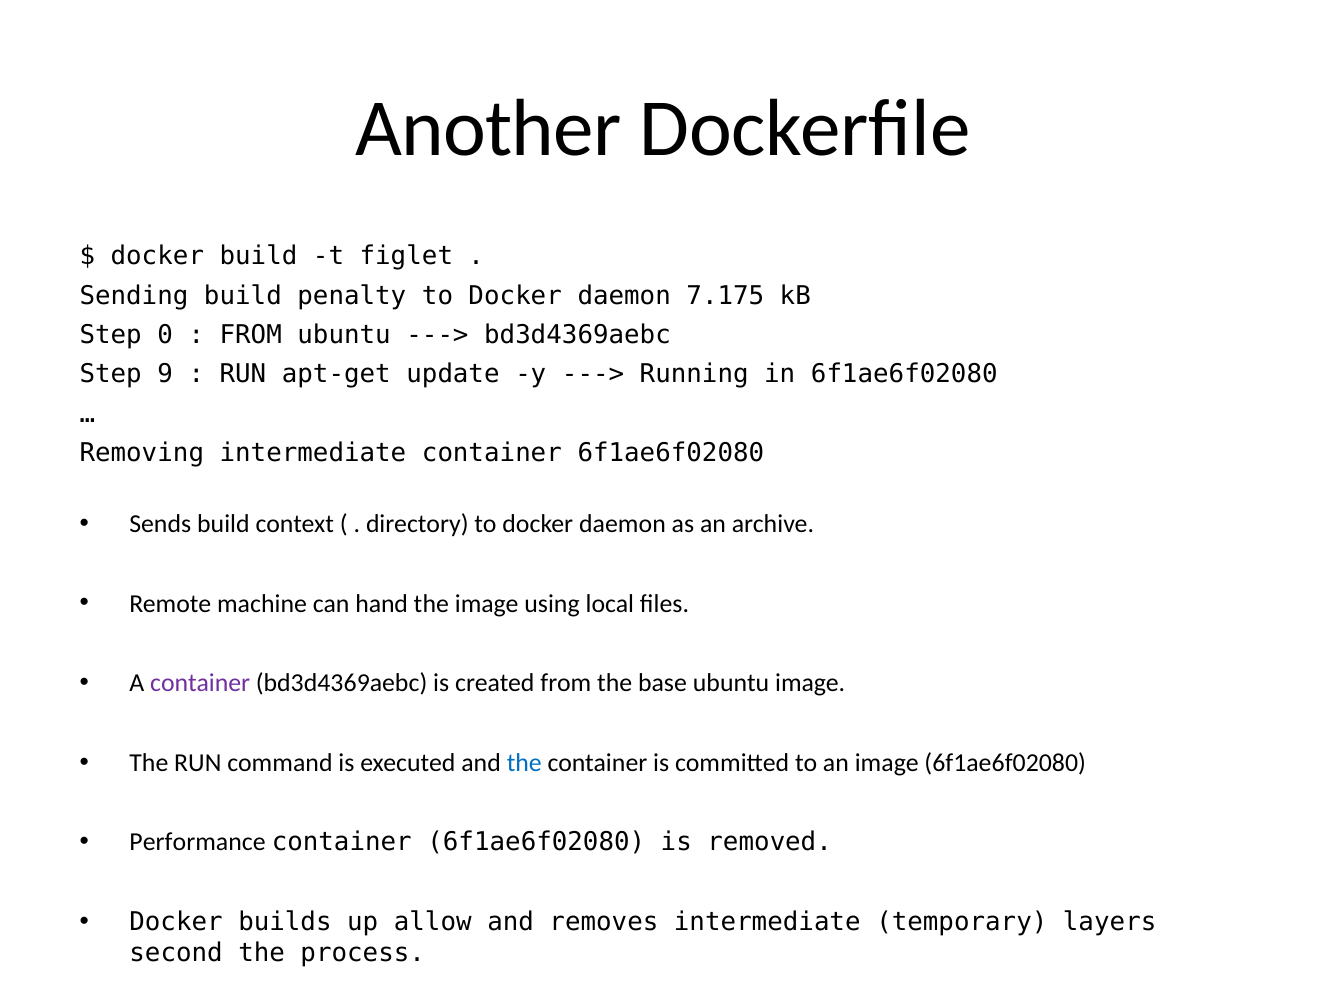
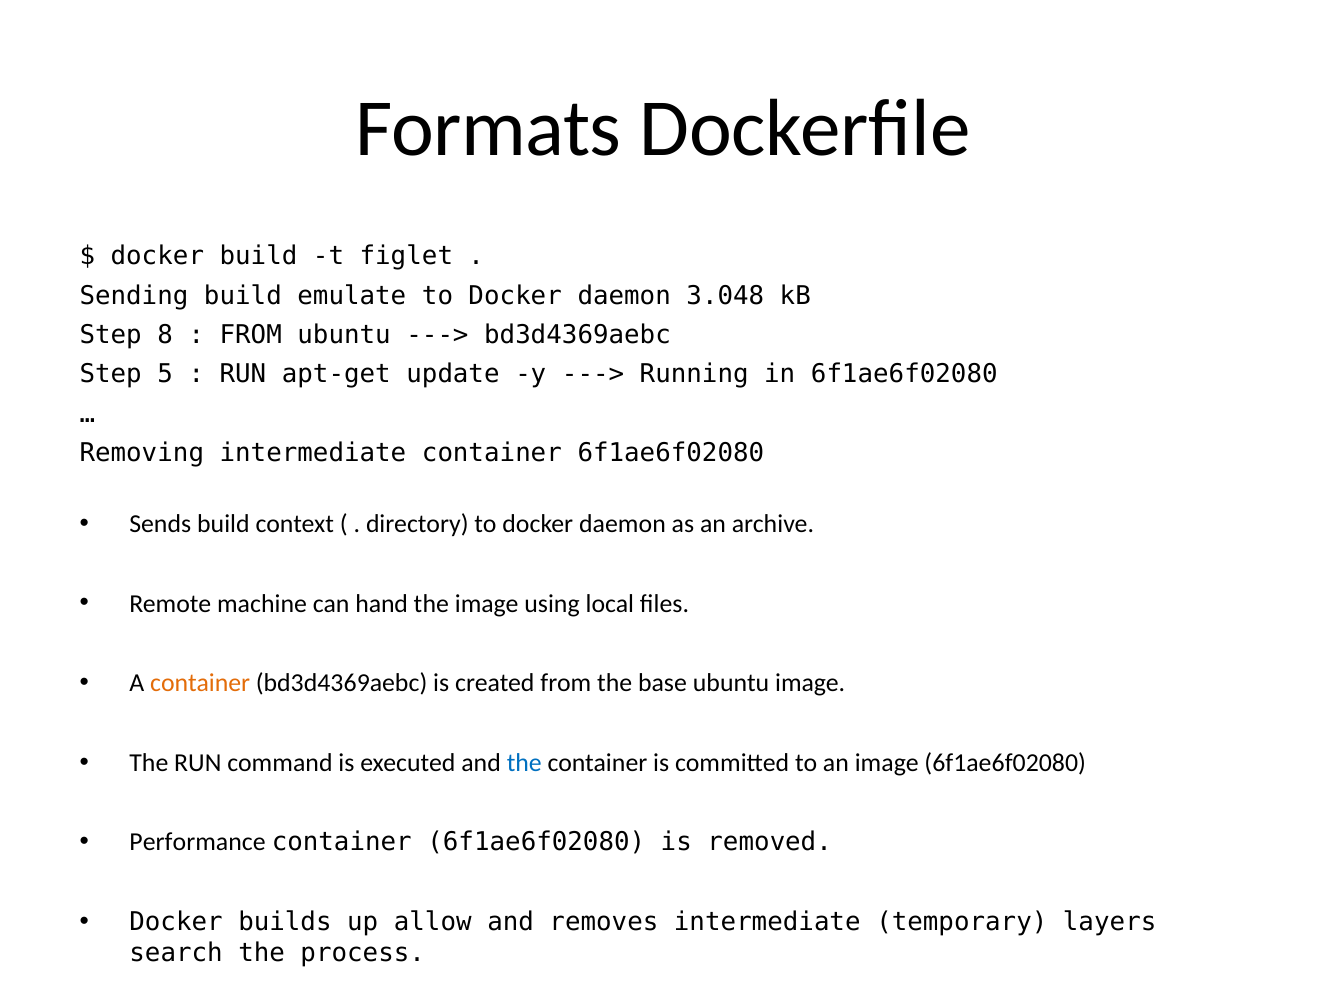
Another: Another -> Formats
penalty: penalty -> emulate
7.175: 7.175 -> 3.048
0: 0 -> 8
9: 9 -> 5
container at (200, 683) colour: purple -> orange
second: second -> search
